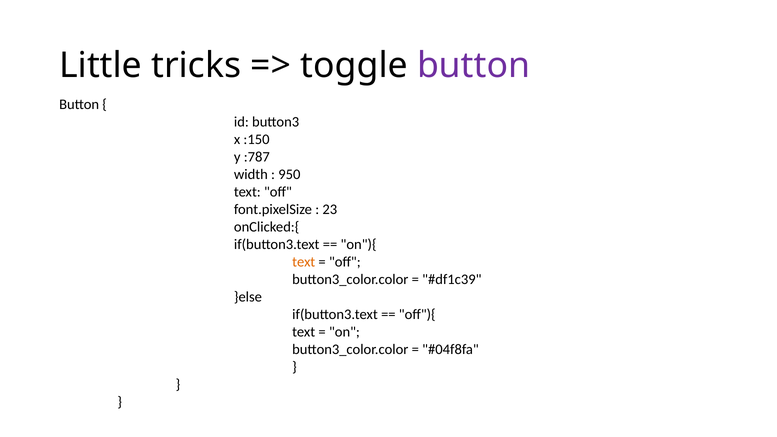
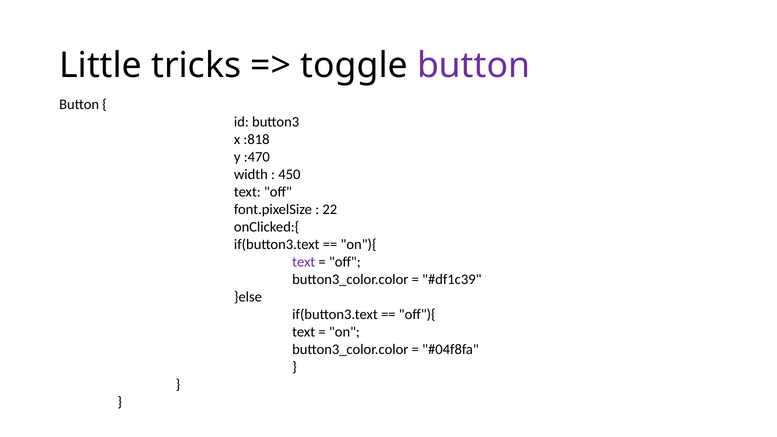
:150: :150 -> :818
:787: :787 -> :470
950: 950 -> 450
23: 23 -> 22
text at (304, 262) colour: orange -> purple
